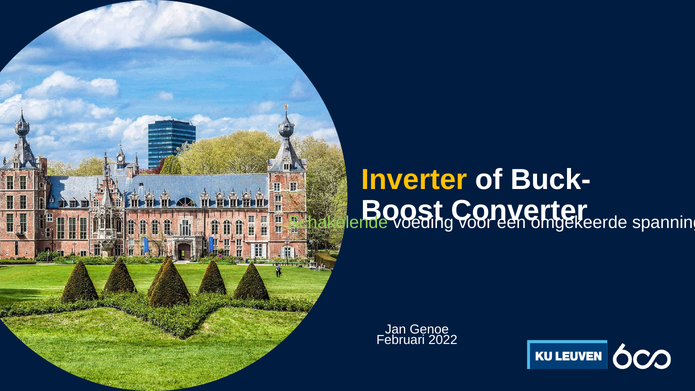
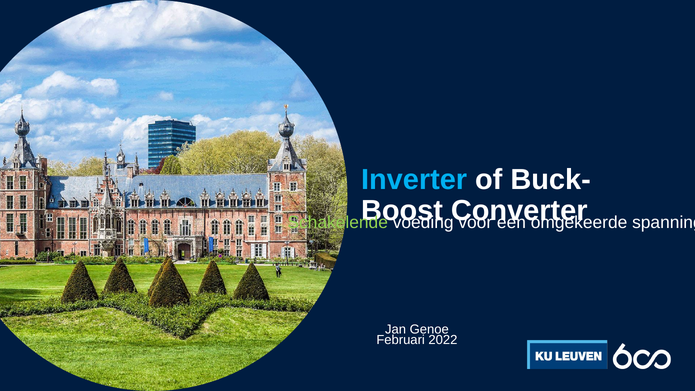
Inverter colour: yellow -> light blue
